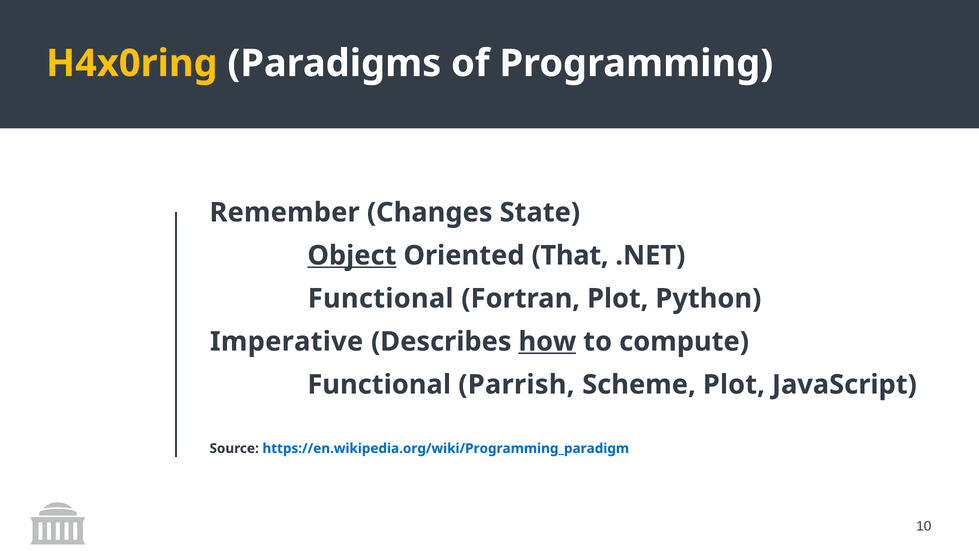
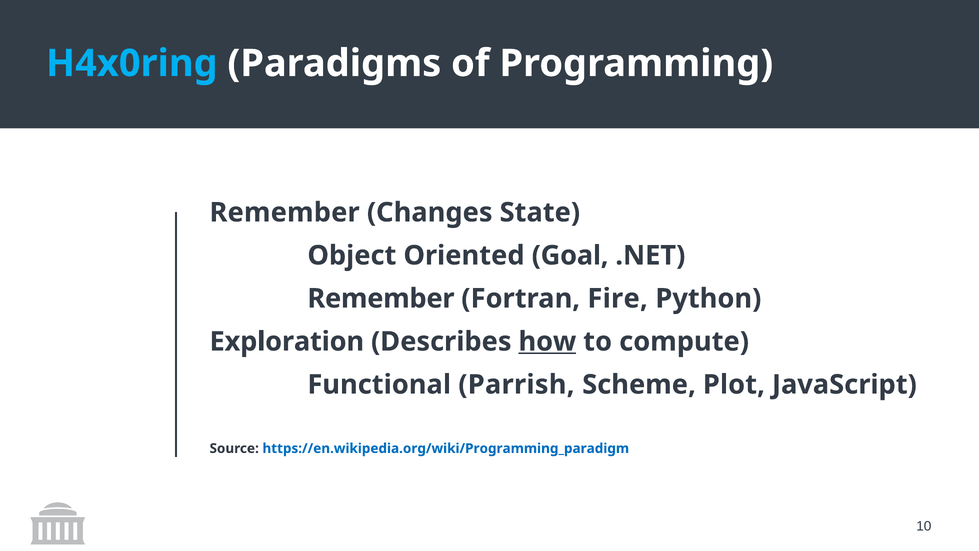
H4x0ring colour: yellow -> light blue
Object underline: present -> none
That: That -> Goal
Functional at (381, 298): Functional -> Remember
Fortran Plot: Plot -> Fire
Imperative: Imperative -> Exploration
